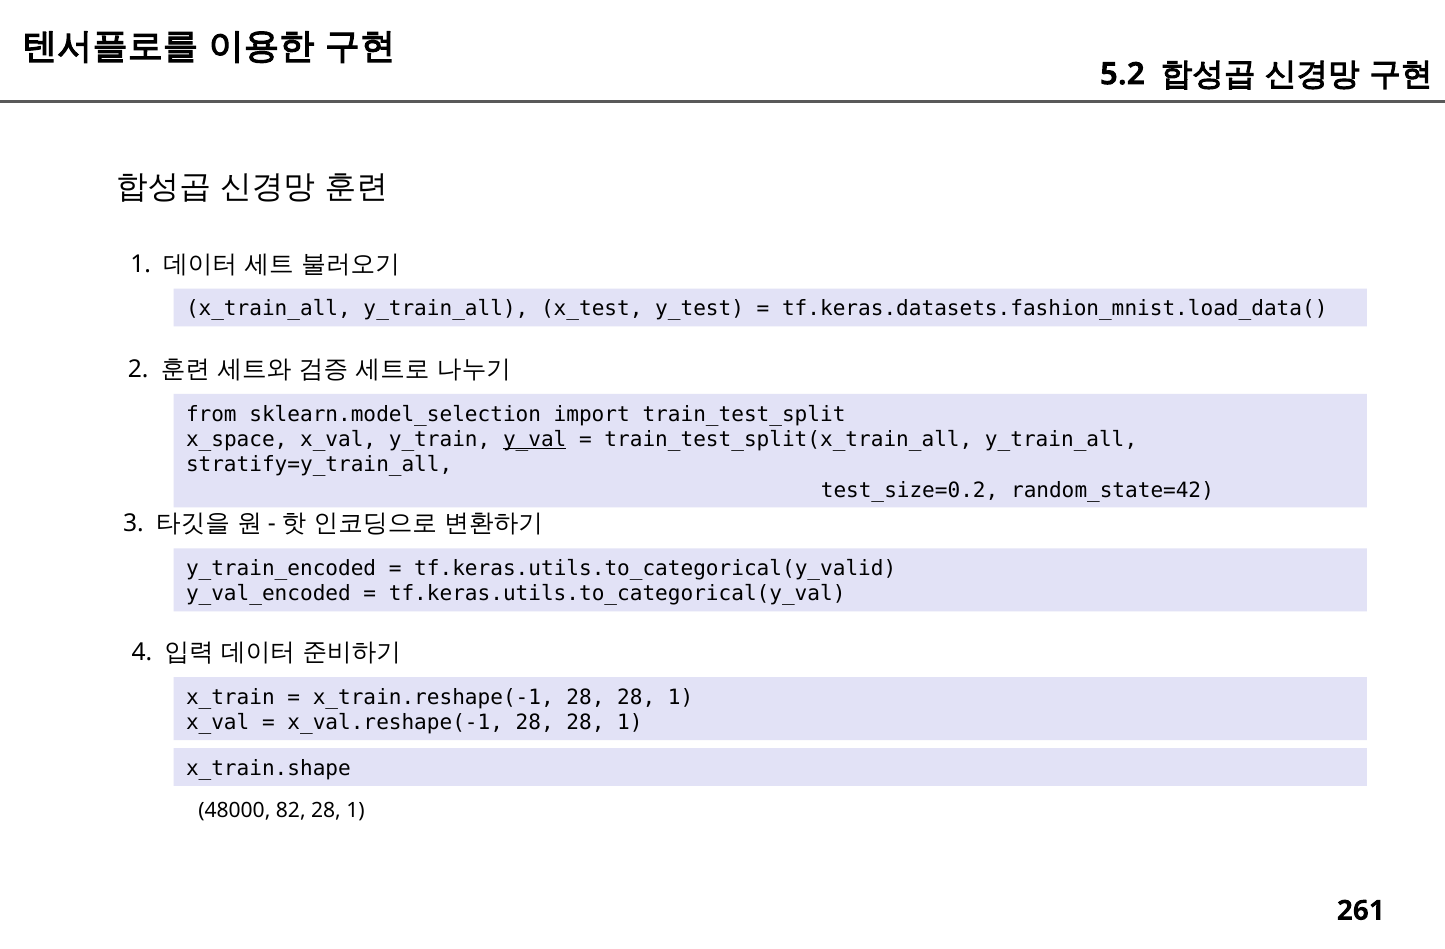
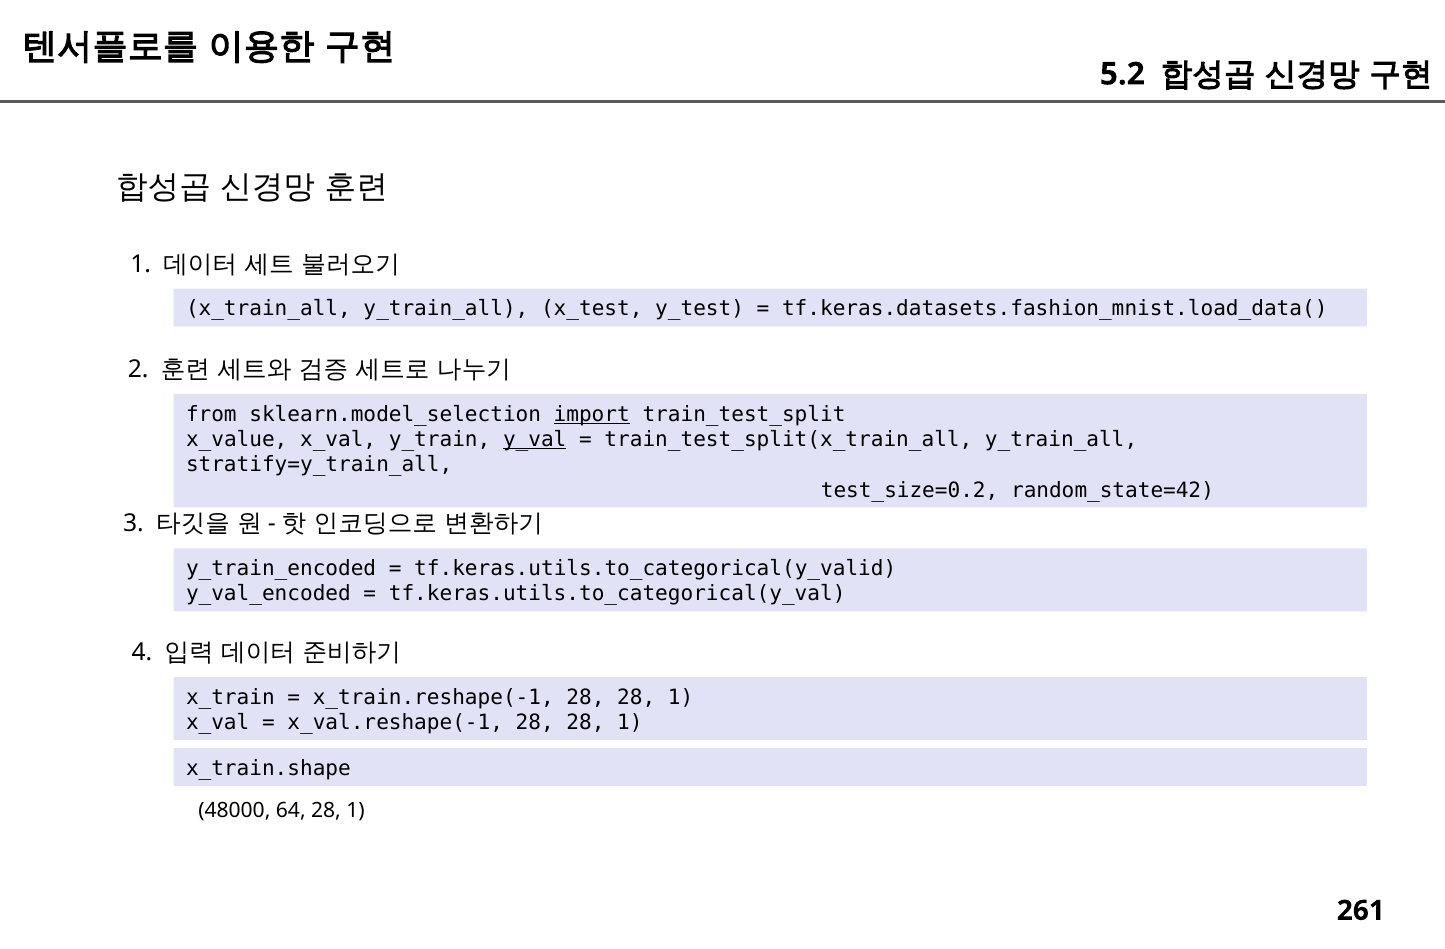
import underline: none -> present
x_space: x_space -> x_value
82: 82 -> 64
